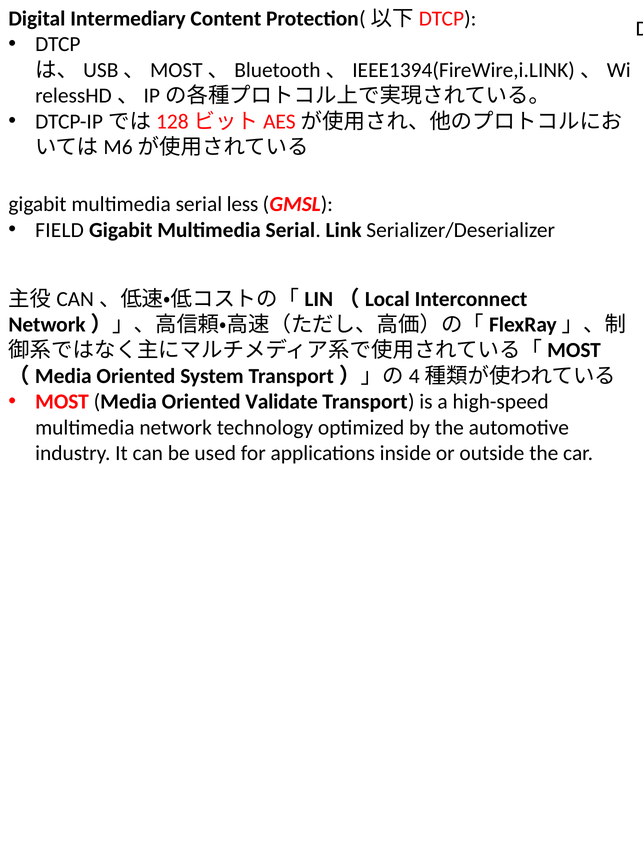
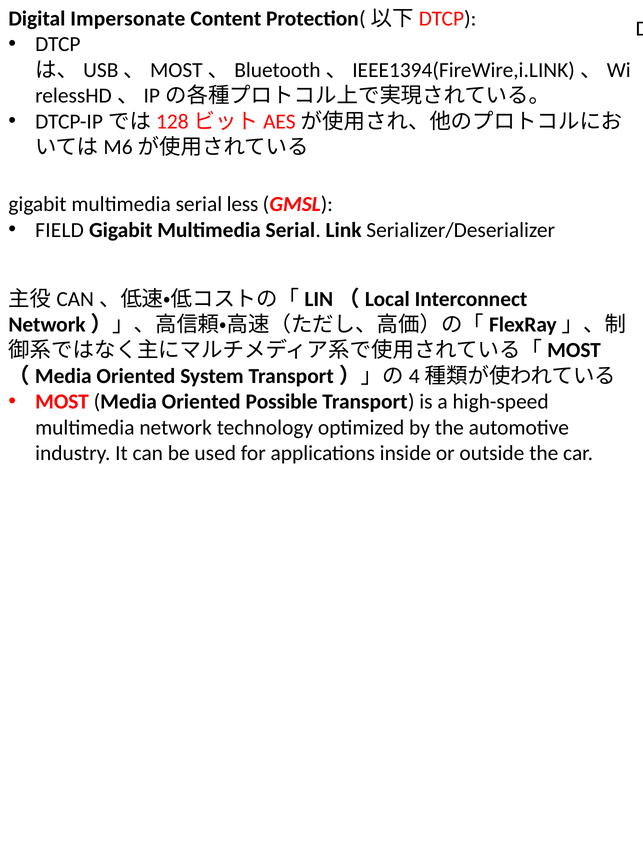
Intermediary: Intermediary -> Impersonate
Validate: Validate -> Possible
